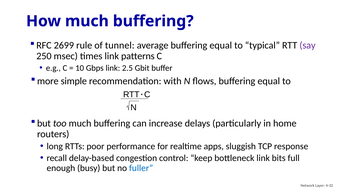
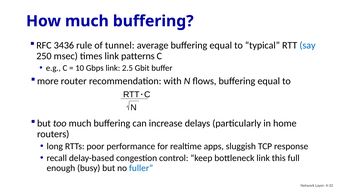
2699: 2699 -> 3436
say colour: purple -> blue
simple: simple -> router
bits: bits -> this
